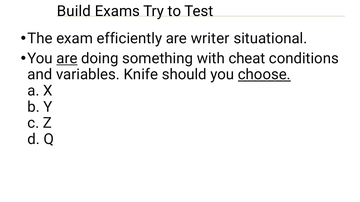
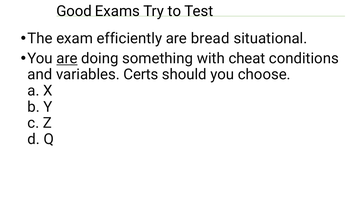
Build: Build -> Good
writer: writer -> bread
Knife: Knife -> Certs
choose underline: present -> none
